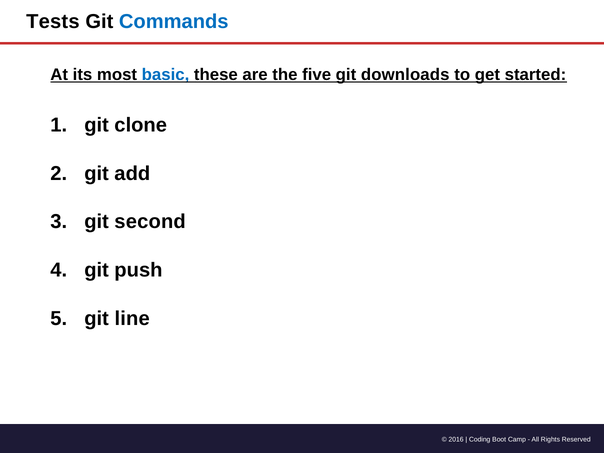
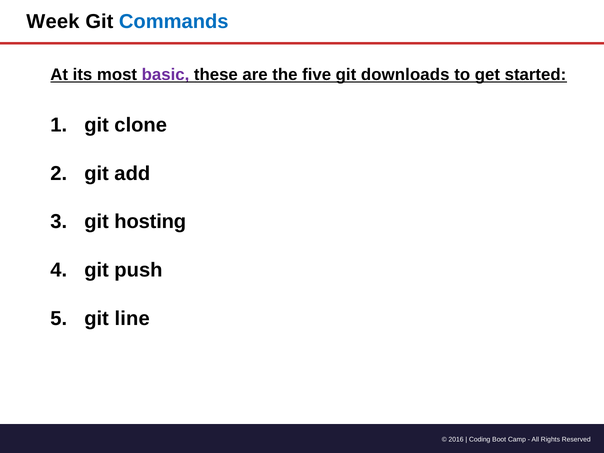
Tests: Tests -> Week
basic colour: blue -> purple
second: second -> hosting
